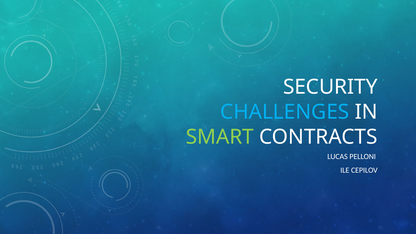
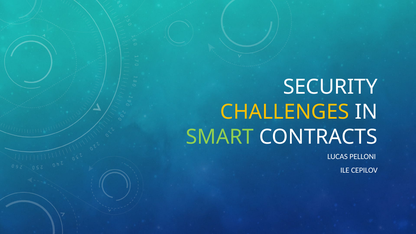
CHALLENGES colour: light blue -> yellow
